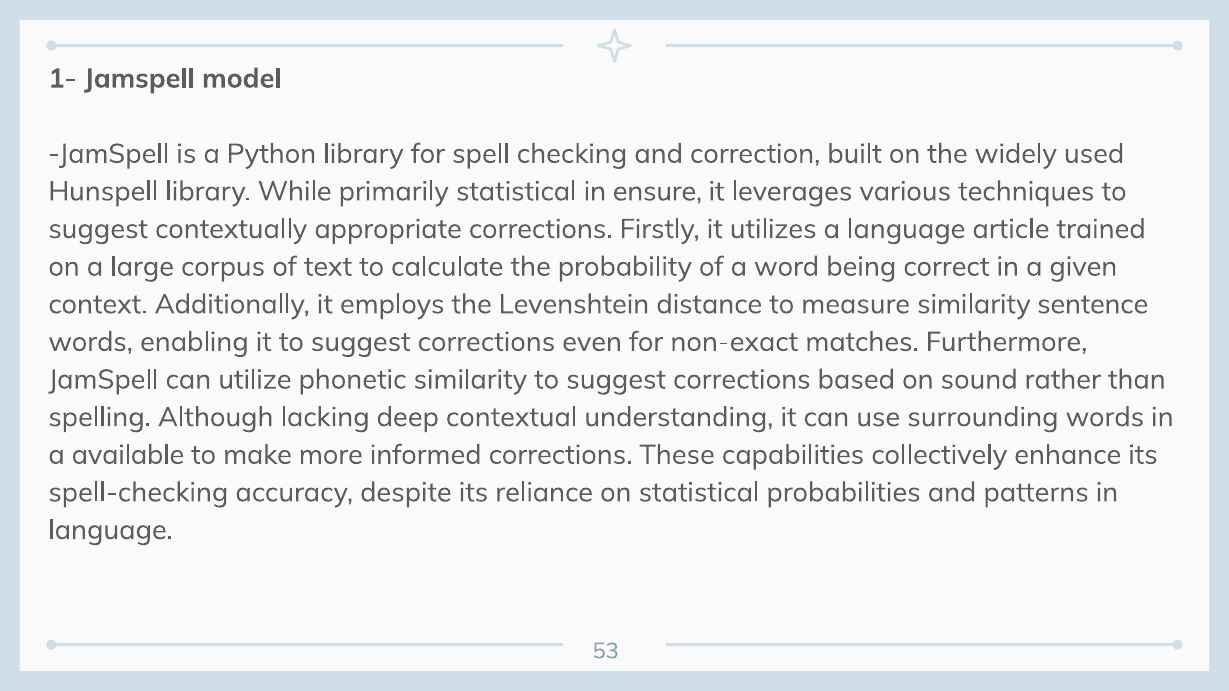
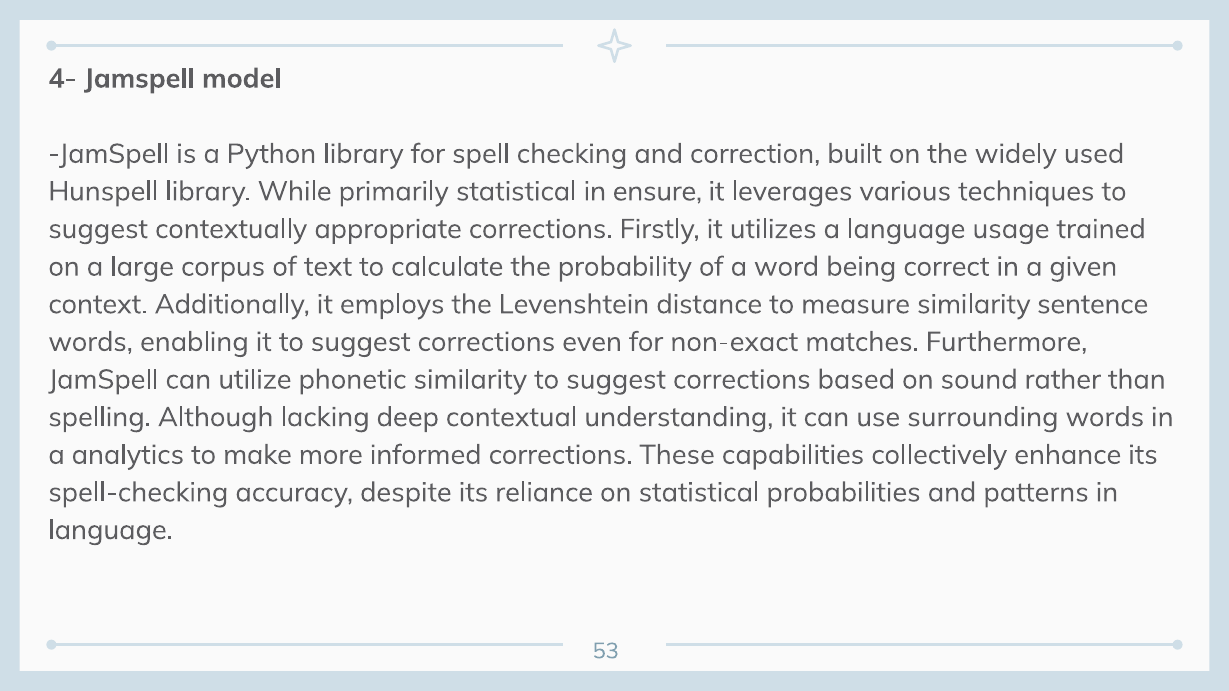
1-: 1- -> 4-
article: article -> usage
available: available -> analytics
